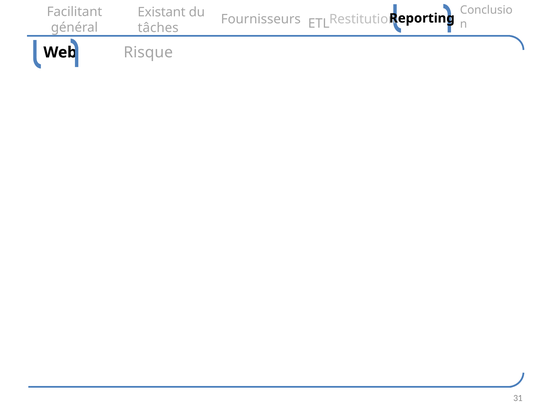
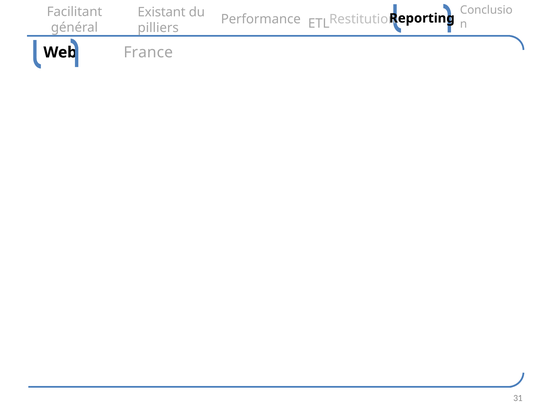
Fournisseurs: Fournisseurs -> Performance
tâches: tâches -> pilliers
Risque: Risque -> France
